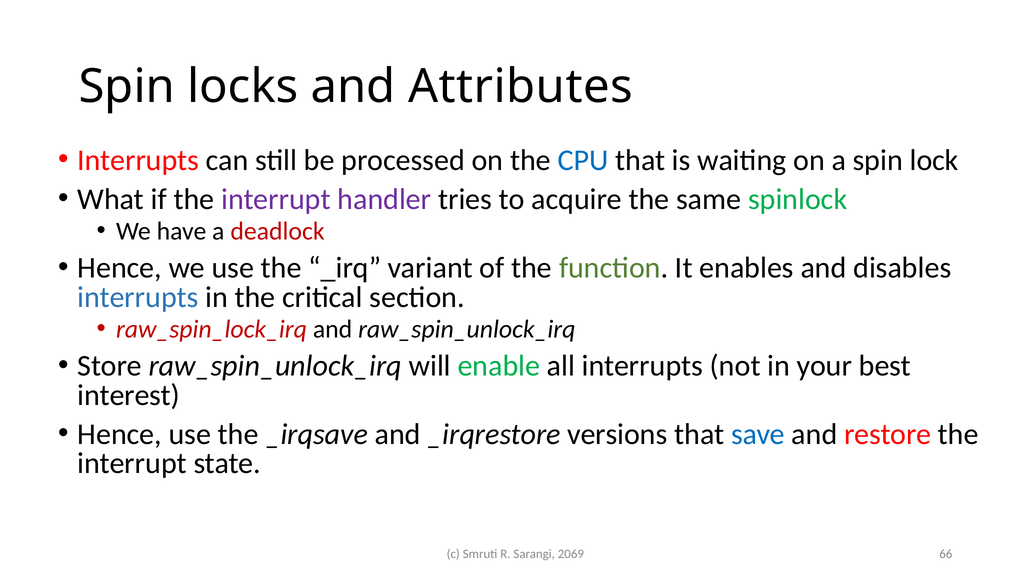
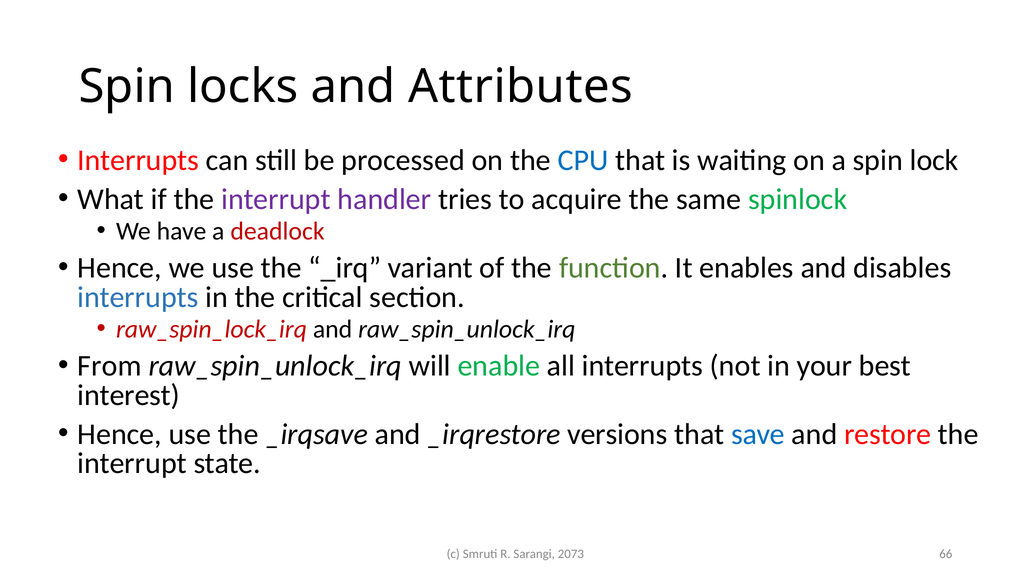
Store: Store -> From
2069: 2069 -> 2073
